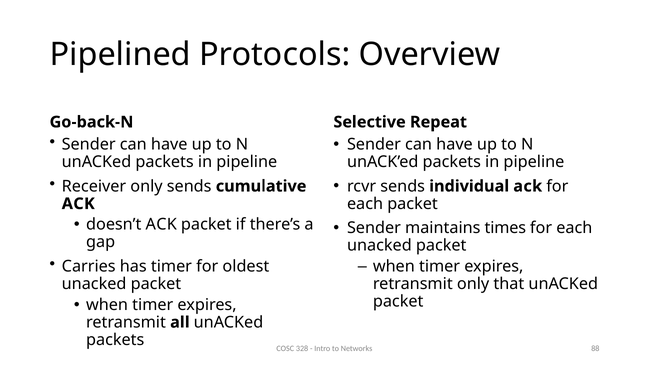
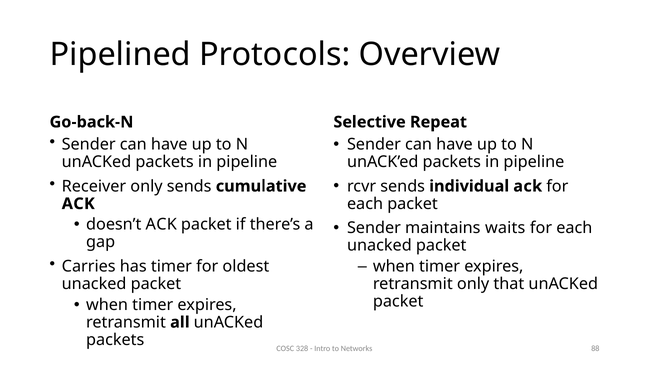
times: times -> waits
